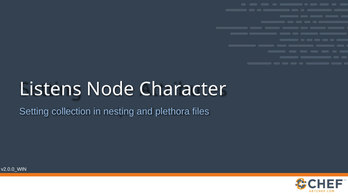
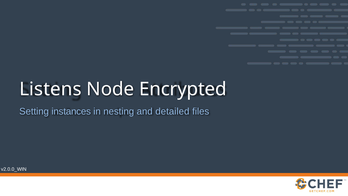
Character: Character -> Encrypted
collection: collection -> instances
plethora: plethora -> detailed
